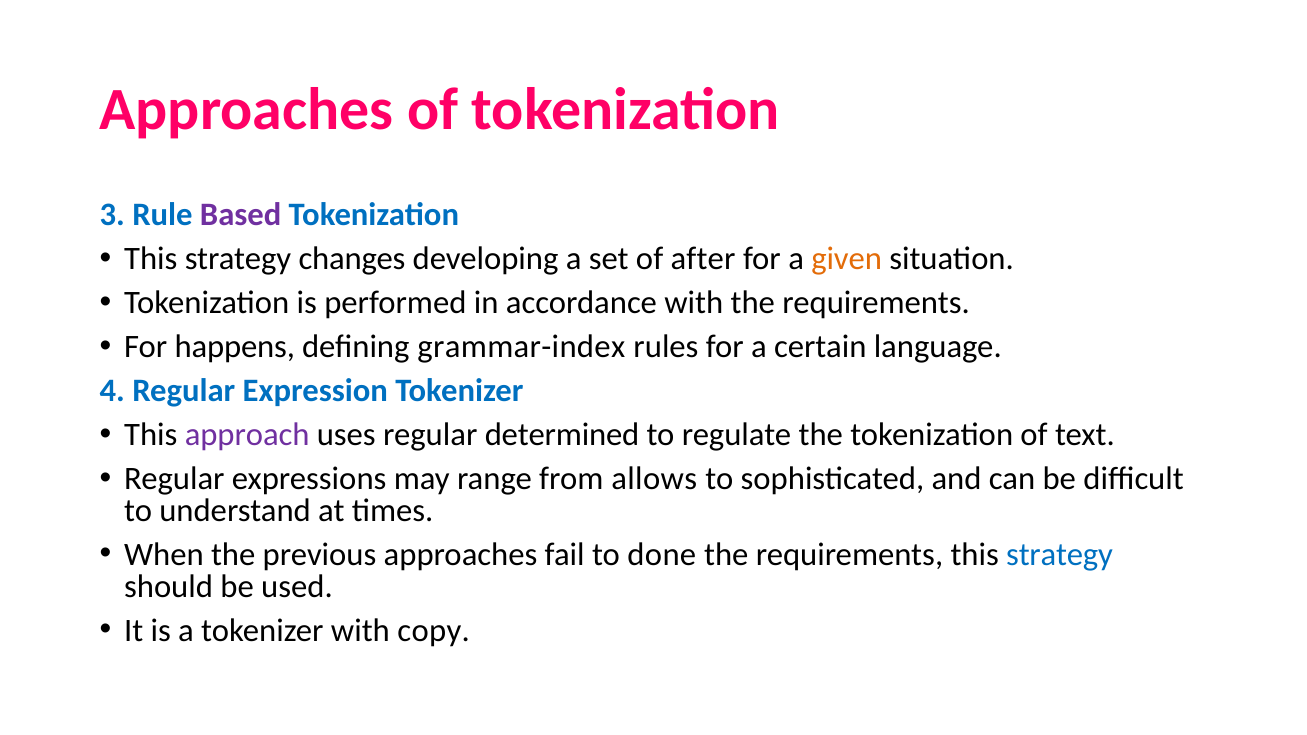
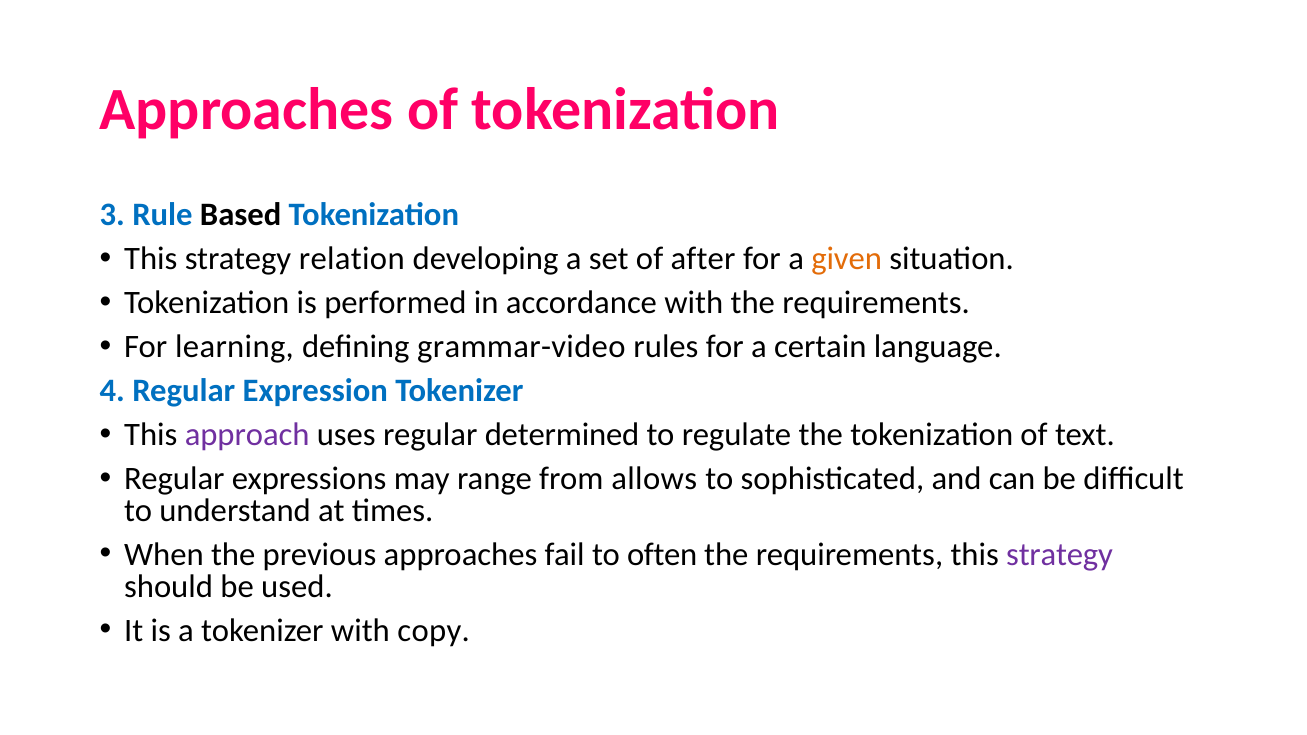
Based colour: purple -> black
changes: changes -> relation
happens: happens -> learning
grammar-index: grammar-index -> grammar-video
done: done -> often
strategy at (1059, 555) colour: blue -> purple
